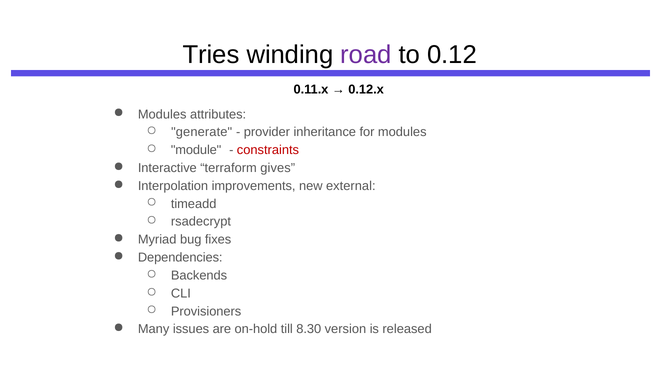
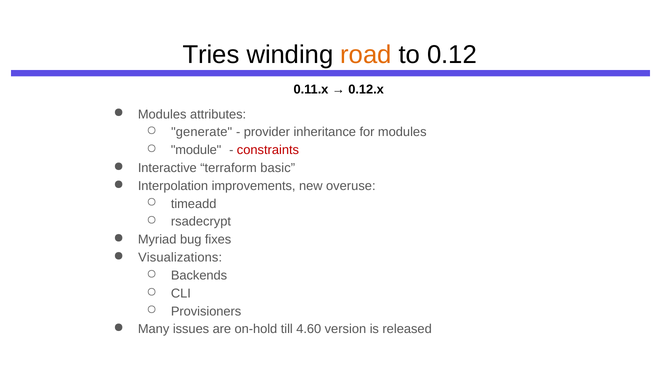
road colour: purple -> orange
gives: gives -> basic
external: external -> overuse
Dependencies: Dependencies -> Visualizations
8.30: 8.30 -> 4.60
